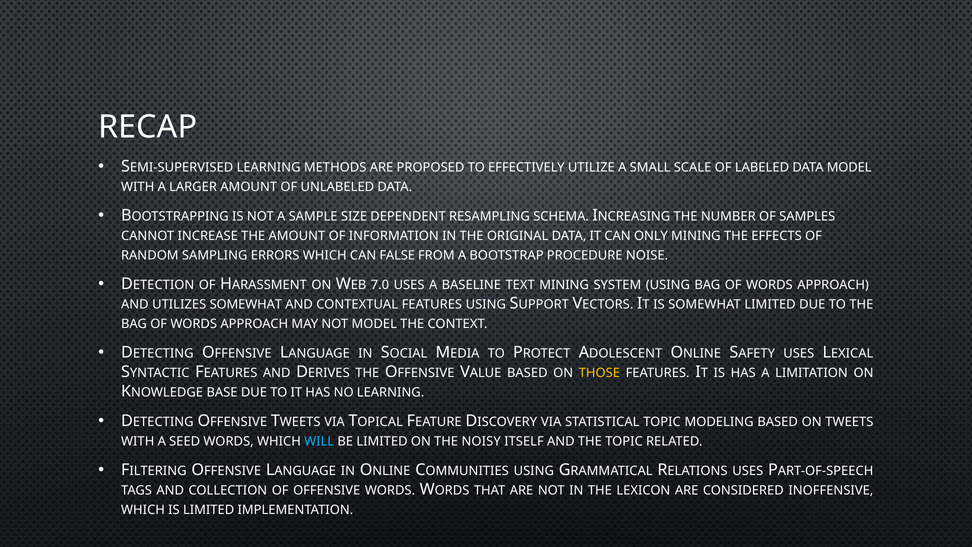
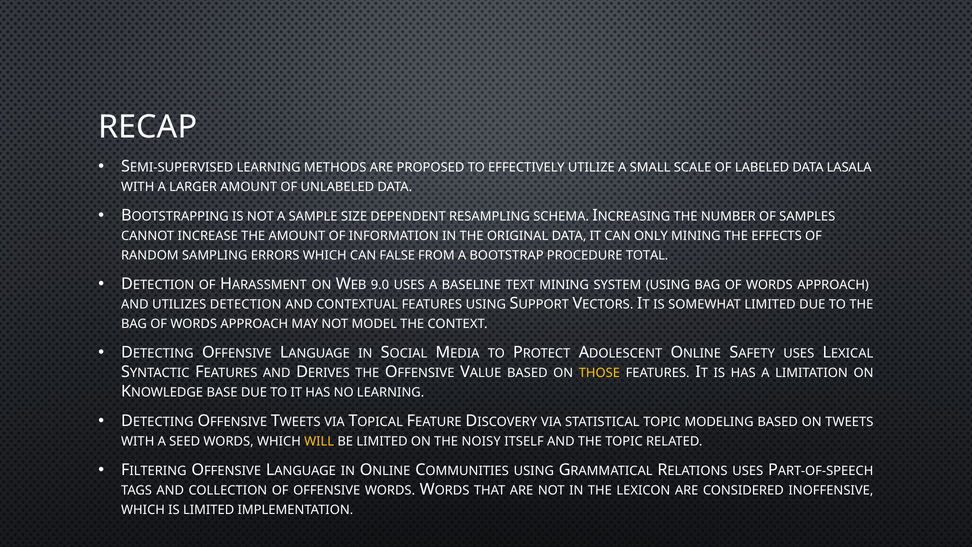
DATA MODEL: MODEL -> LASALA
NOISE: NOISE -> TOTAL
7.0: 7.0 -> 9.0
UTILIZES SOMEWHAT: SOMEWHAT -> DETECTION
WILL colour: light blue -> yellow
